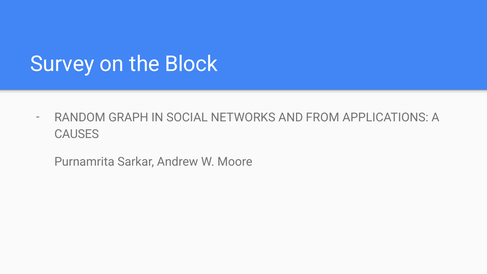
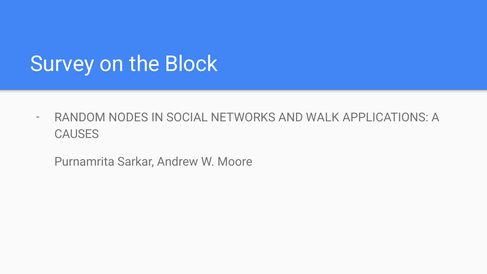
GRAPH: GRAPH -> NODES
FROM: FROM -> WALK
